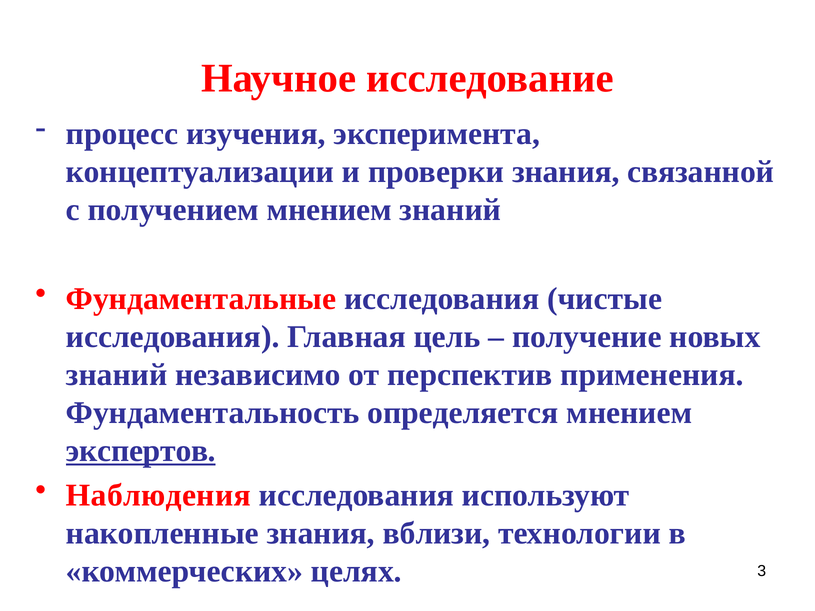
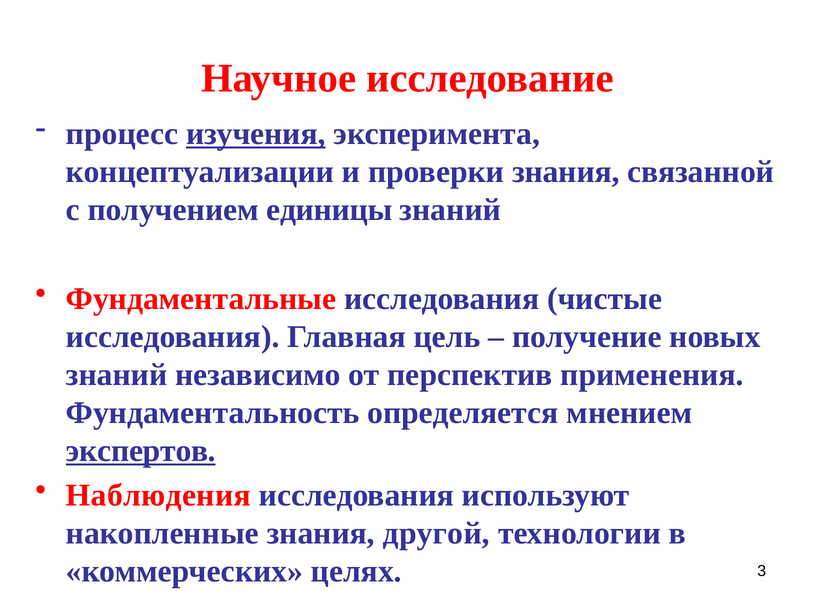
изучения underline: none -> present
получением мнением: мнением -> единицы
вблизи: вблизи -> другой
